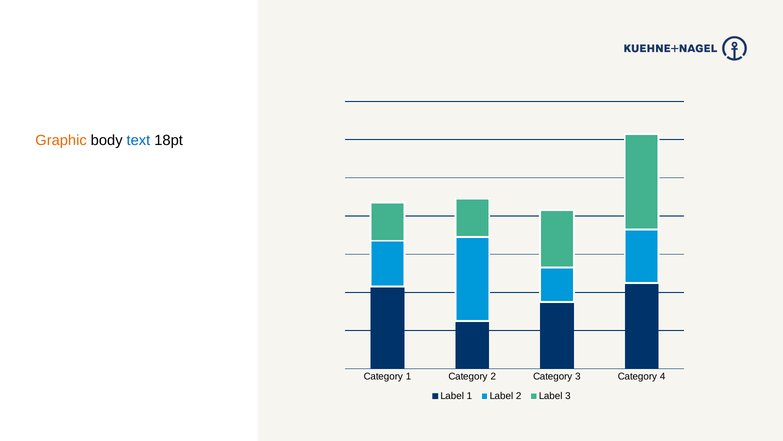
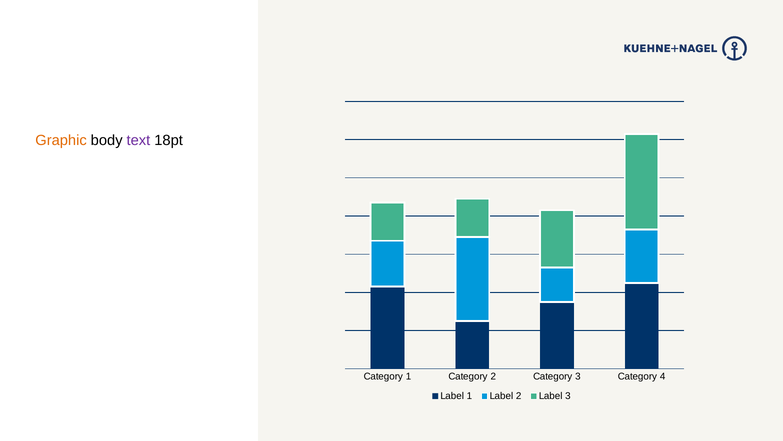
text colour: blue -> purple
